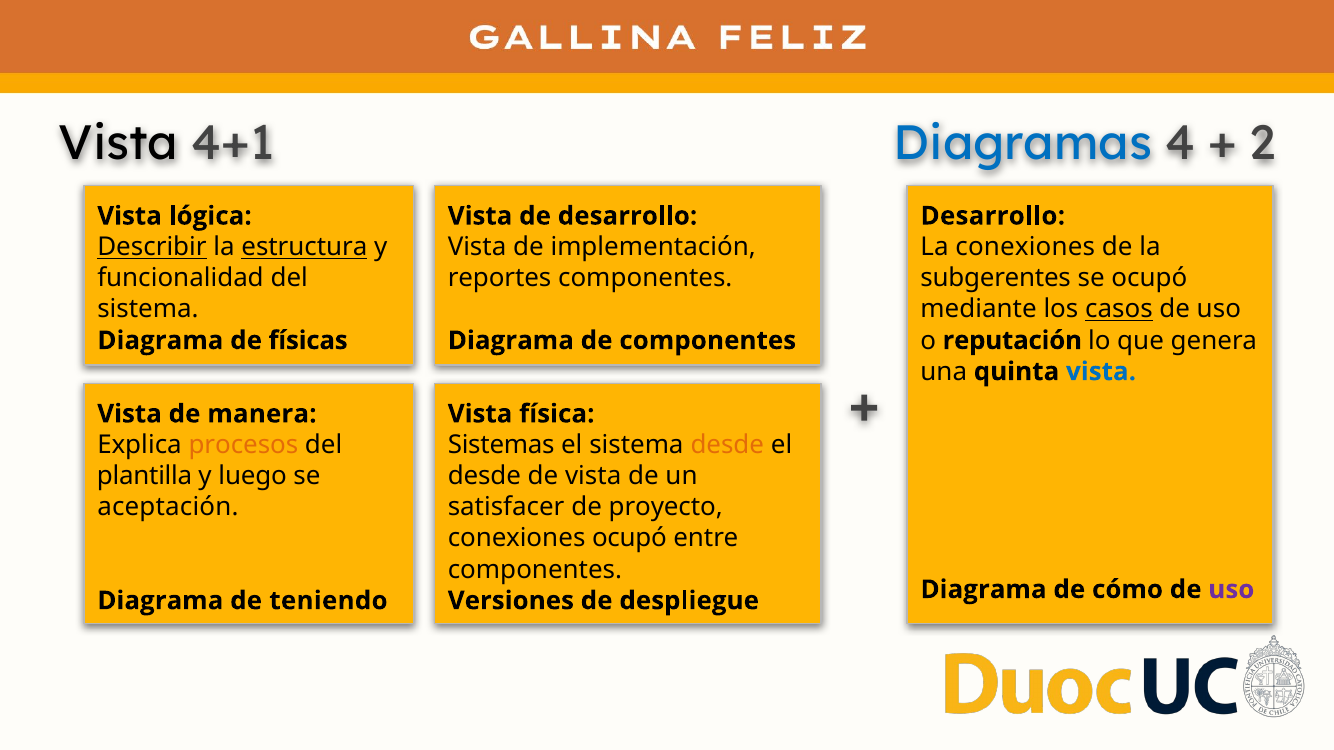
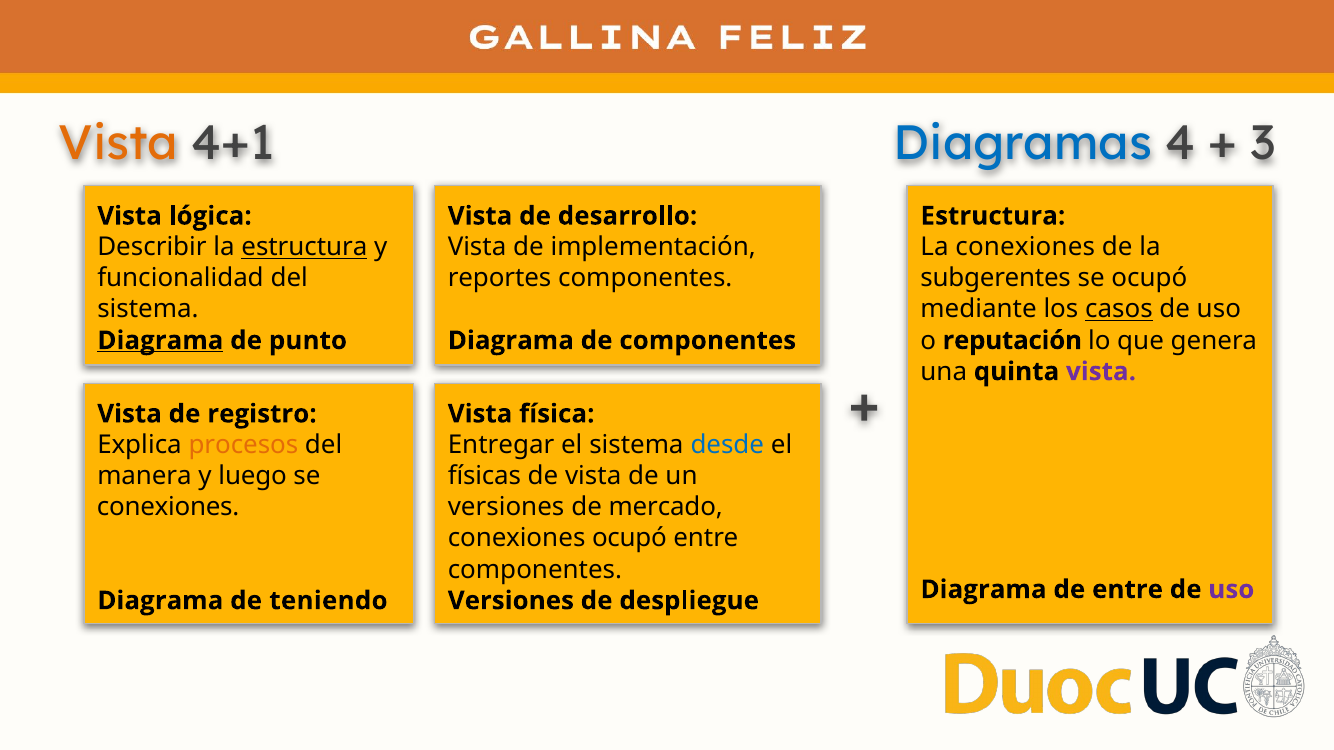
Vista at (119, 144) colour: black -> orange
2: 2 -> 3
Desarrollo at (993, 216): Desarrollo -> Estructura
Describir underline: present -> none
Diagrama at (160, 341) underline: none -> present
físicas: físicas -> punto
vista at (1101, 372) colour: blue -> purple
manera: manera -> registro
Sistemas: Sistemas -> Entregar
desde at (727, 445) colour: orange -> blue
plantilla: plantilla -> manera
desde at (484, 476): desde -> físicas
aceptación at (168, 508): aceptación -> conexiones
satisfacer at (506, 508): satisfacer -> versiones
proyecto: proyecto -> mercado
de cómo: cómo -> entre
